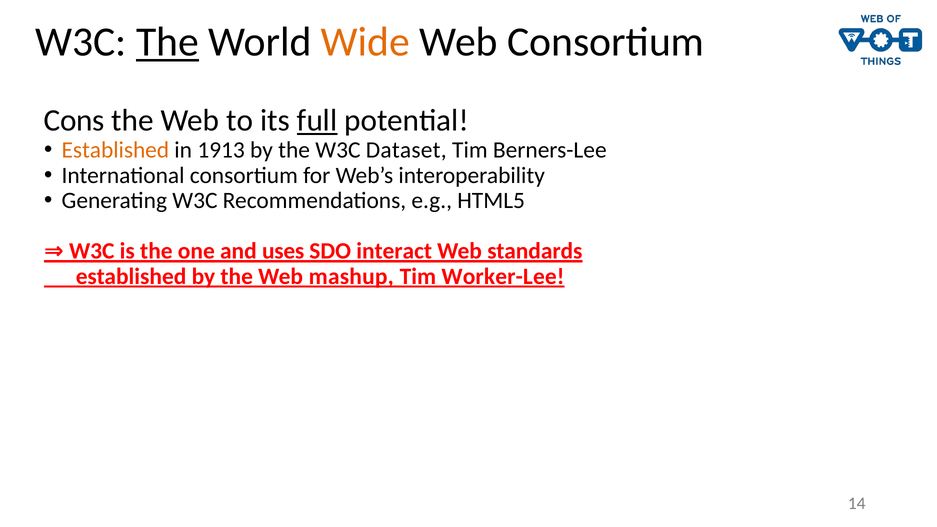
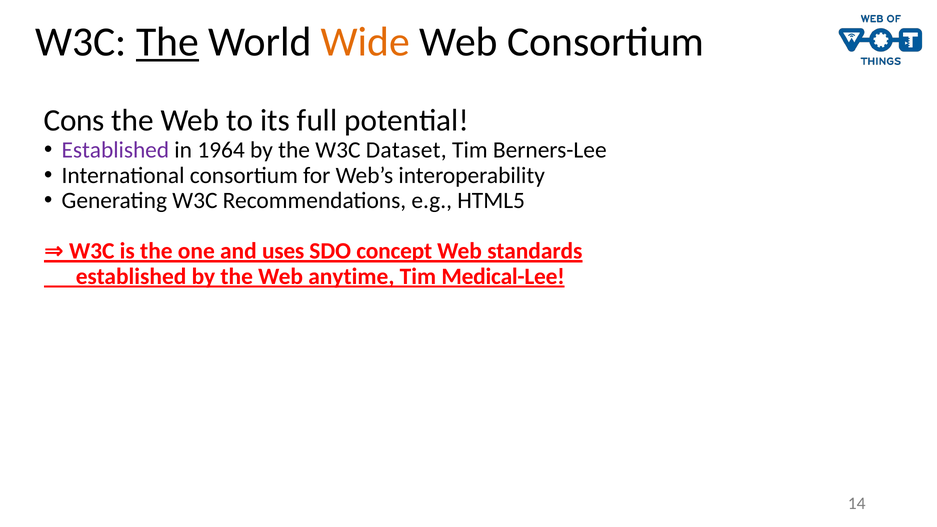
full underline: present -> none
Established at (115, 150) colour: orange -> purple
1913: 1913 -> 1964
interact: interact -> concept
mashup: mashup -> anytime
Worker-Lee: Worker-Lee -> Medical-Lee
